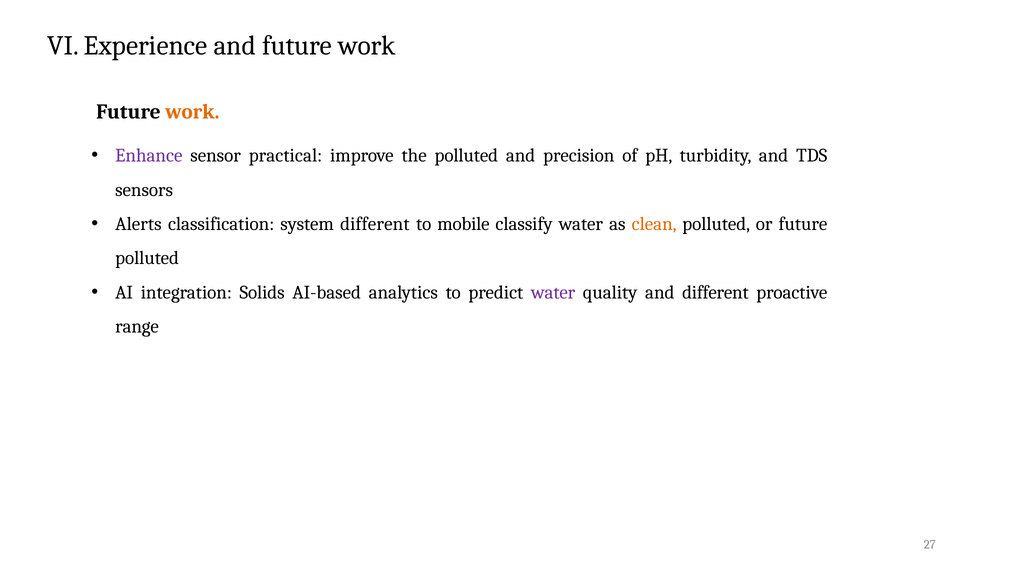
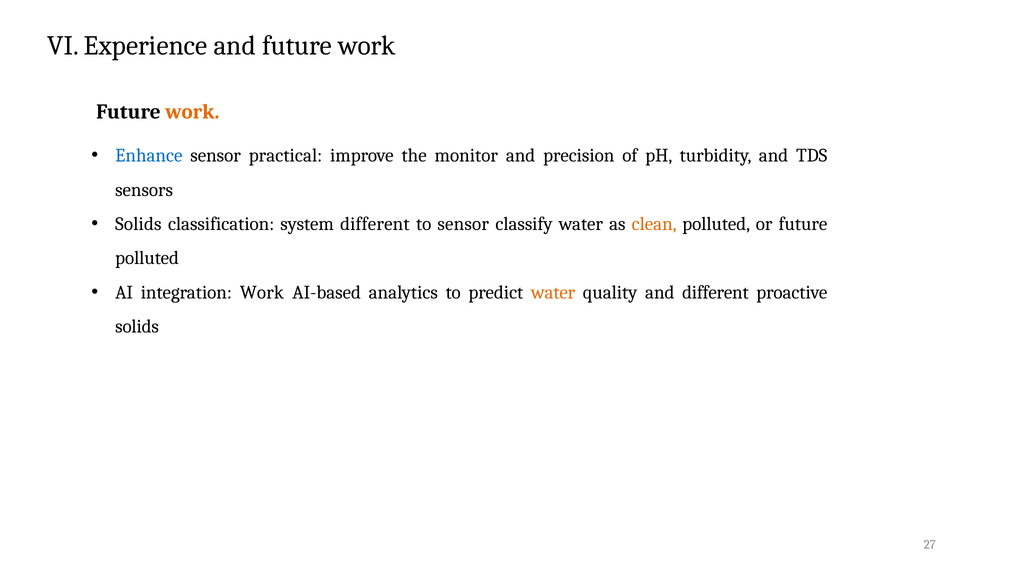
Enhance colour: purple -> blue
the polluted: polluted -> monitor
Alerts at (138, 224): Alerts -> Solids
to mobile: mobile -> sensor
integration Solids: Solids -> Work
water at (553, 292) colour: purple -> orange
range at (137, 326): range -> solids
